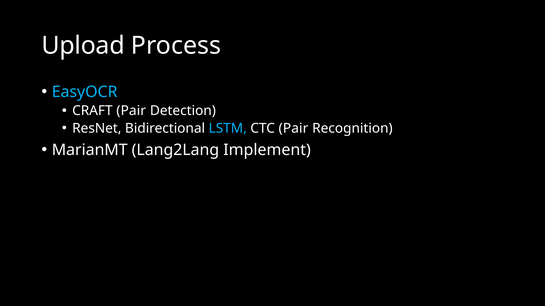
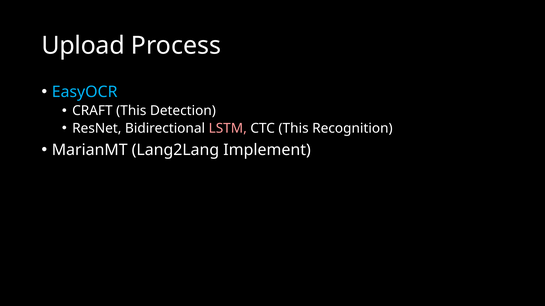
CRAFT Pair: Pair -> This
LSTM colour: light blue -> pink
CTC Pair: Pair -> This
